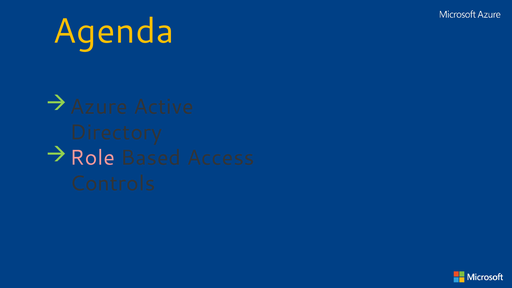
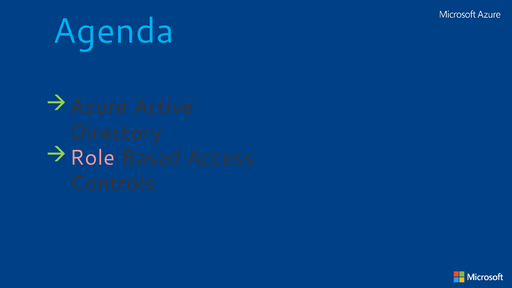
Agenda colour: yellow -> light blue
